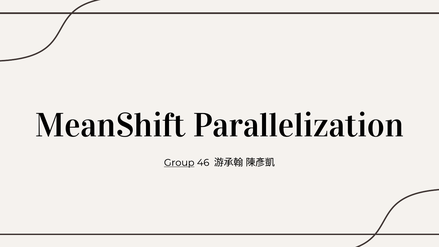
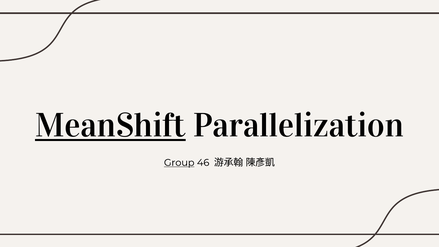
MeanShift underline: none -> present
